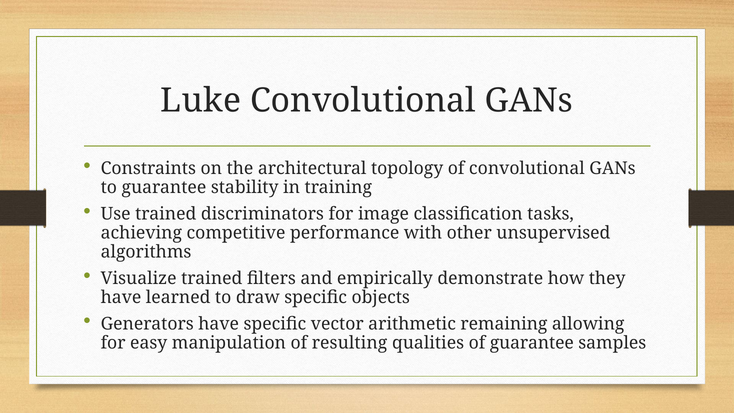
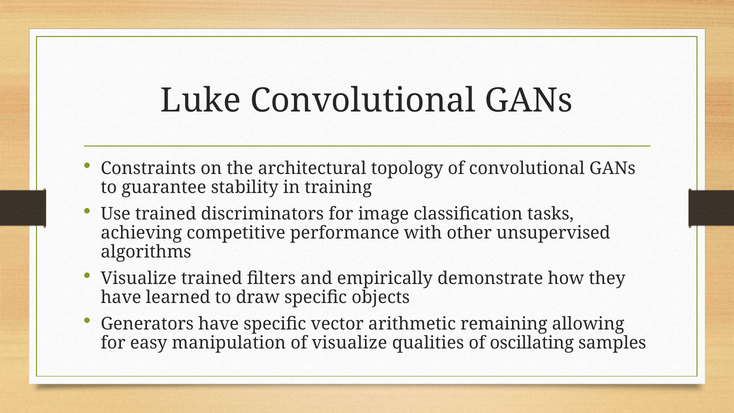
of resulting: resulting -> visualize
of guarantee: guarantee -> oscillating
